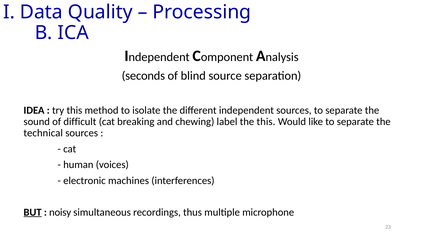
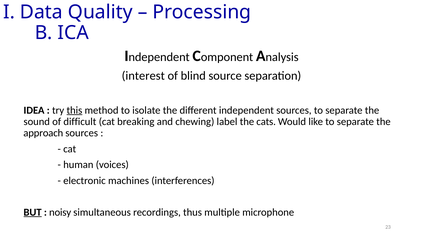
seconds: seconds -> interest
this at (74, 110) underline: none -> present
the this: this -> cats
technical: technical -> approach
